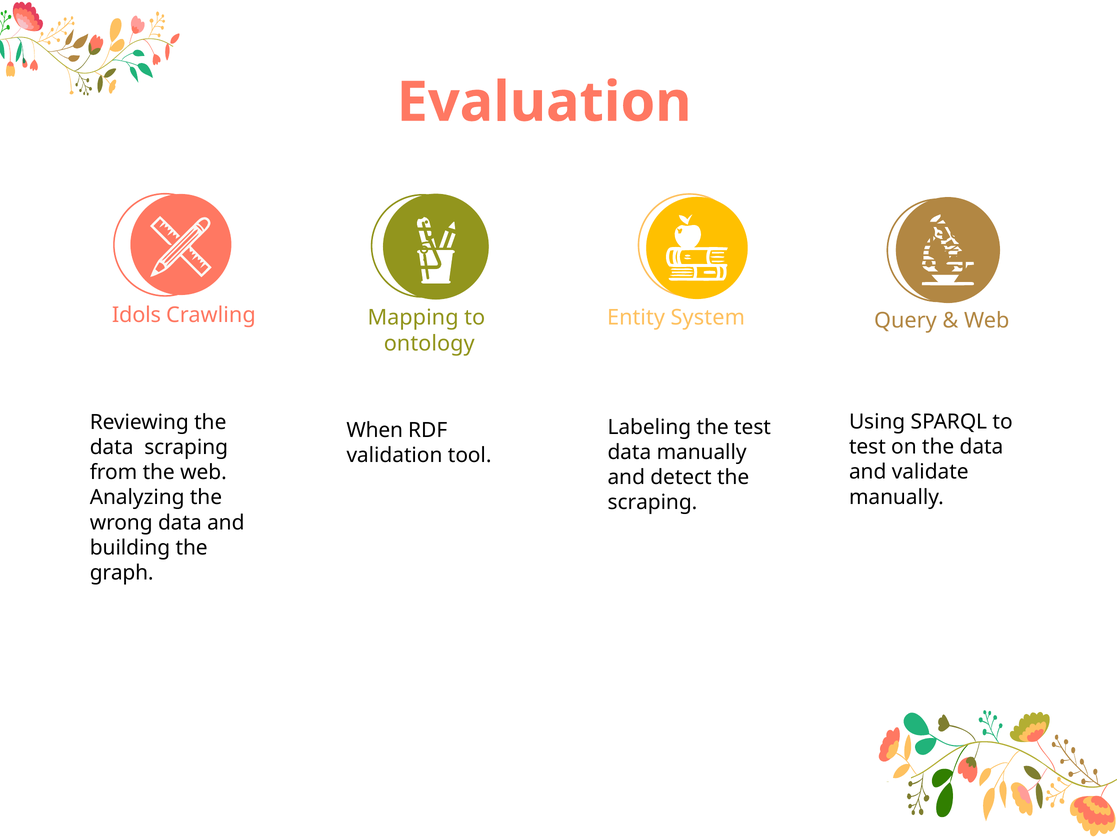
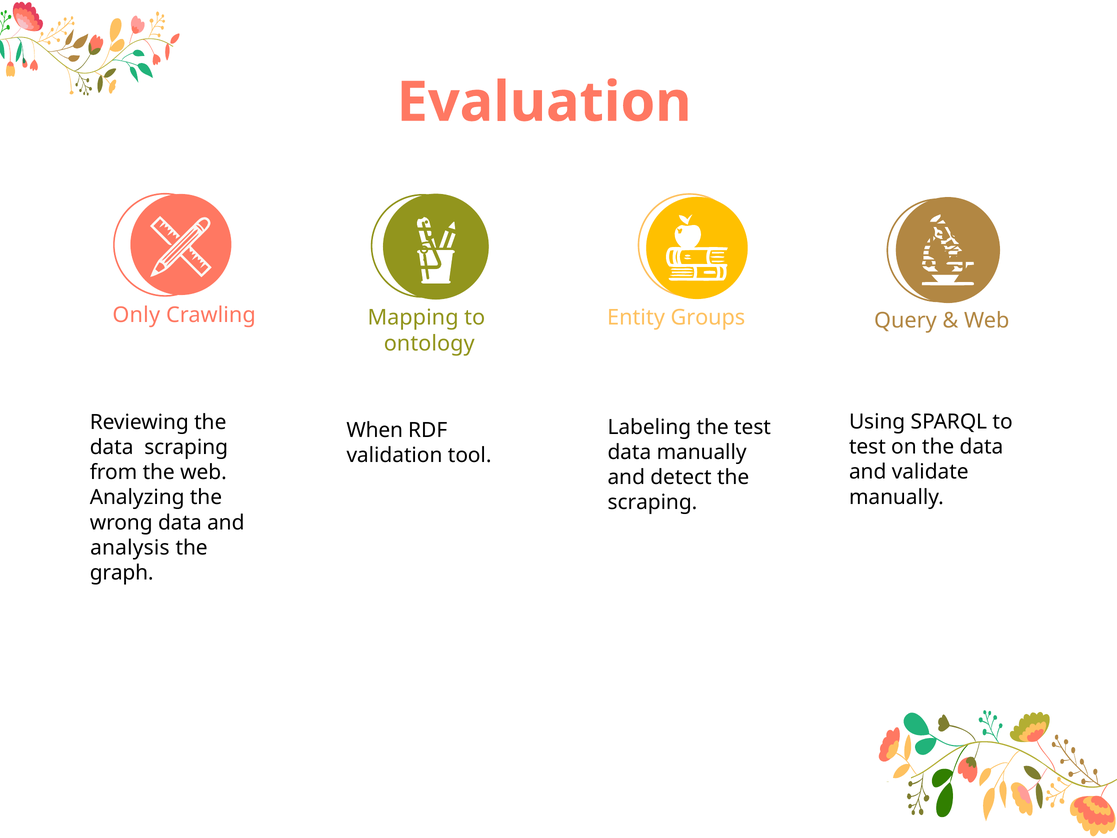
Idols: Idols -> Only
System: System -> Groups
building: building -> analysis
